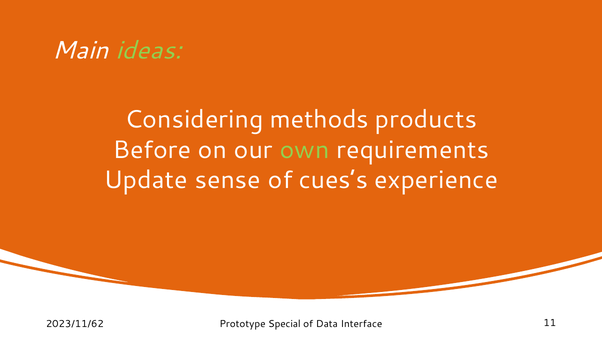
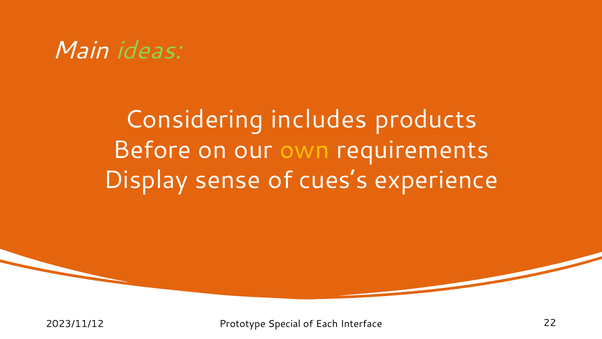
methods: methods -> includes
own colour: light green -> yellow
Update: Update -> Display
2023/11/62: 2023/11/62 -> 2023/11/12
Data: Data -> Each
11: 11 -> 22
